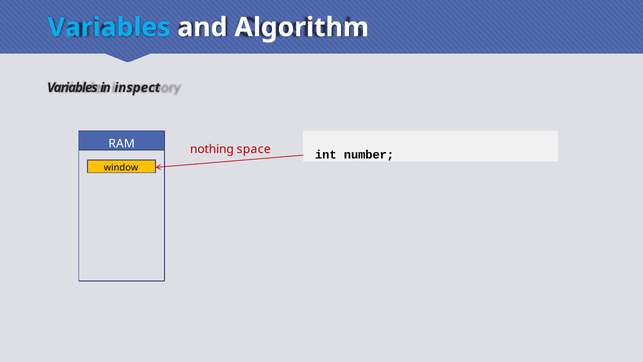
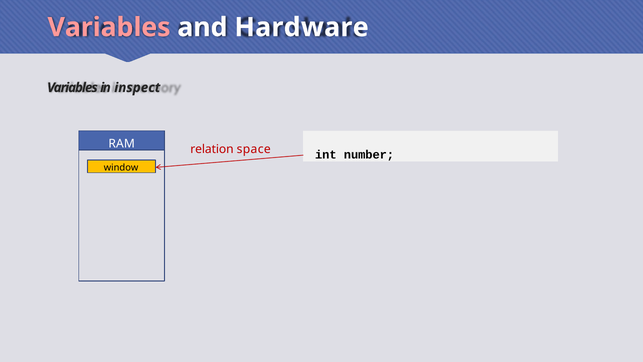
Variables at (109, 27) colour: light blue -> pink
Algorithm: Algorithm -> Hardware
nothing: nothing -> relation
